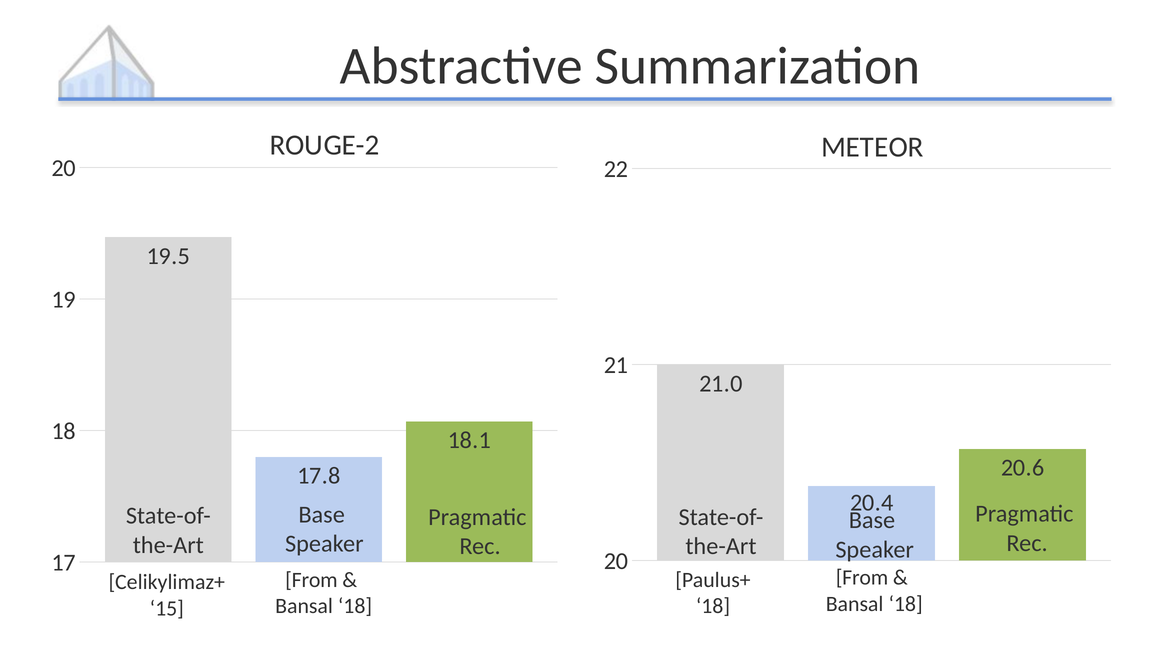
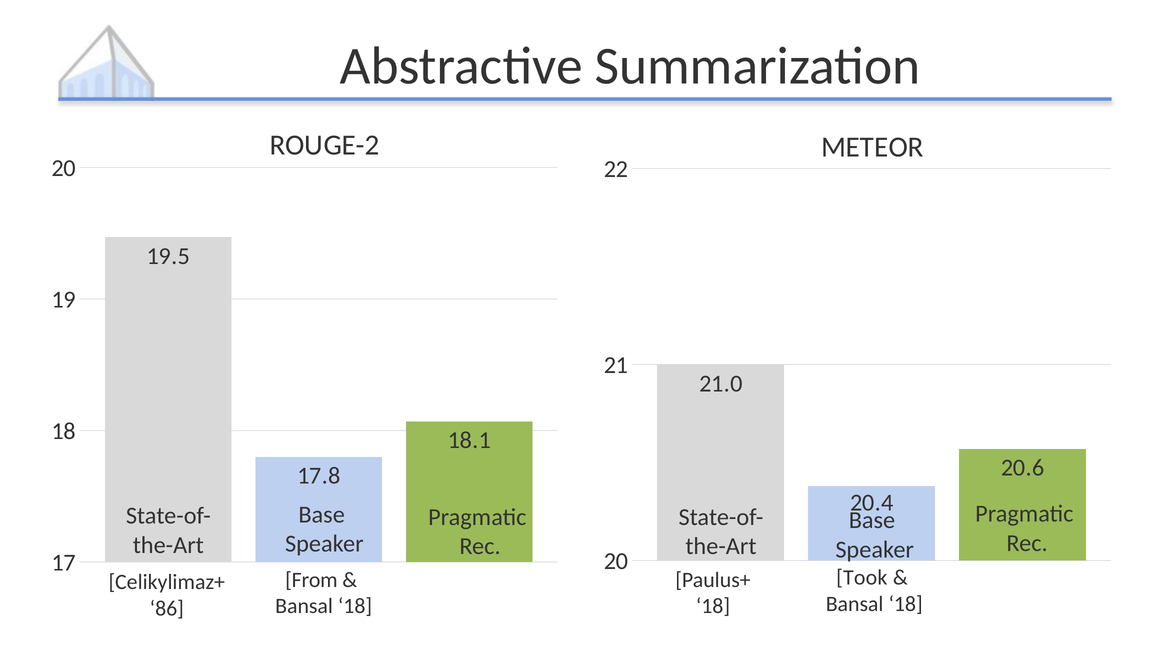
From at (862, 578): From -> Took
15: 15 -> 86
